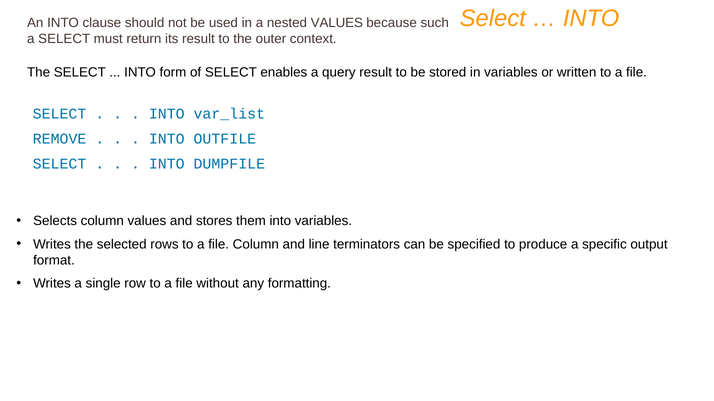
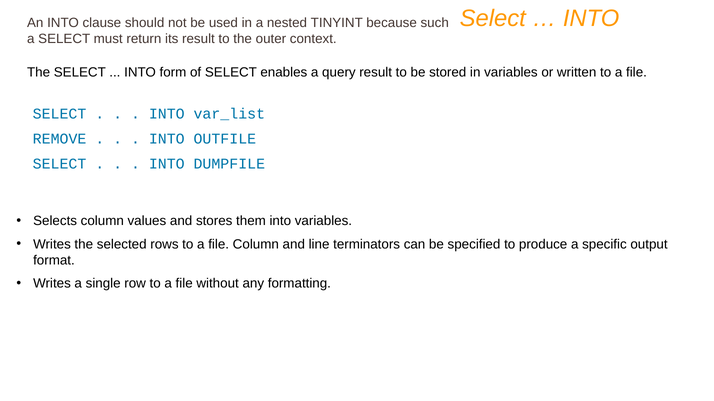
nested VALUES: VALUES -> TINYINT
